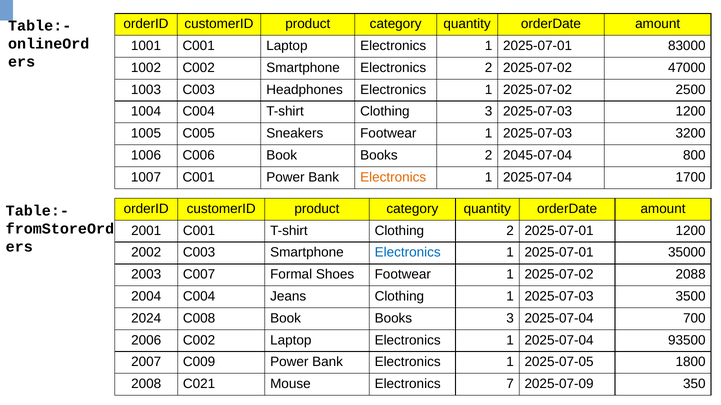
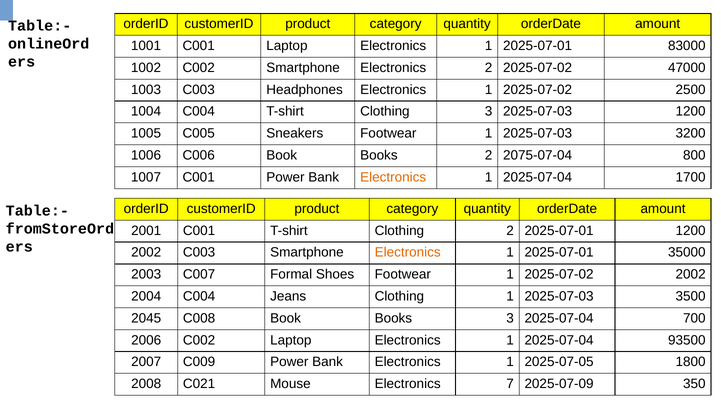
2045-07-04: 2045-07-04 -> 2075-07-04
Electronics at (408, 253) colour: blue -> orange
2025-07-02 2088: 2088 -> 2002
2024: 2024 -> 2045
